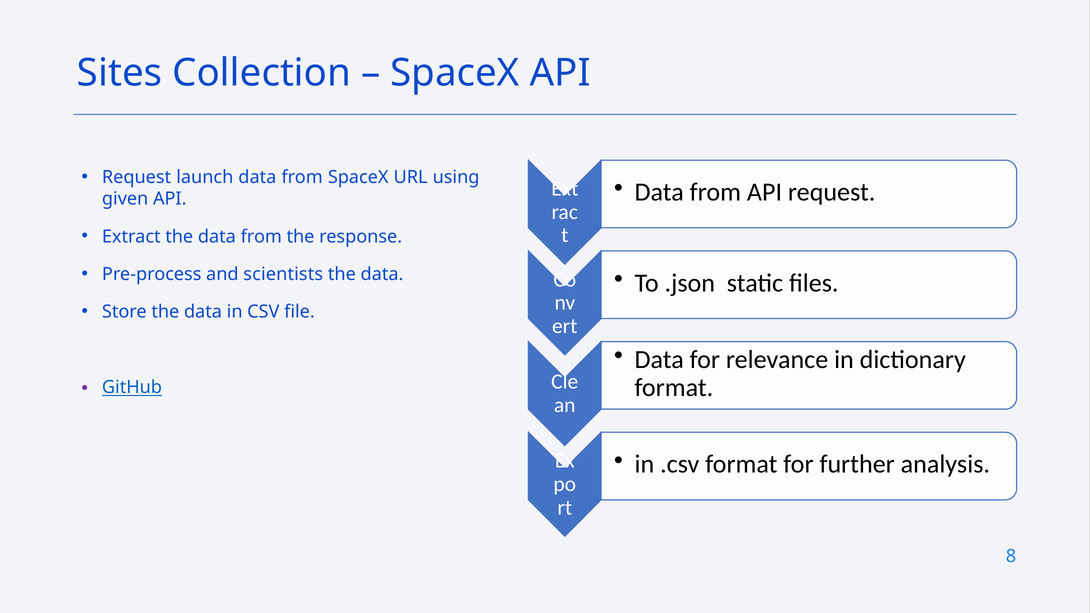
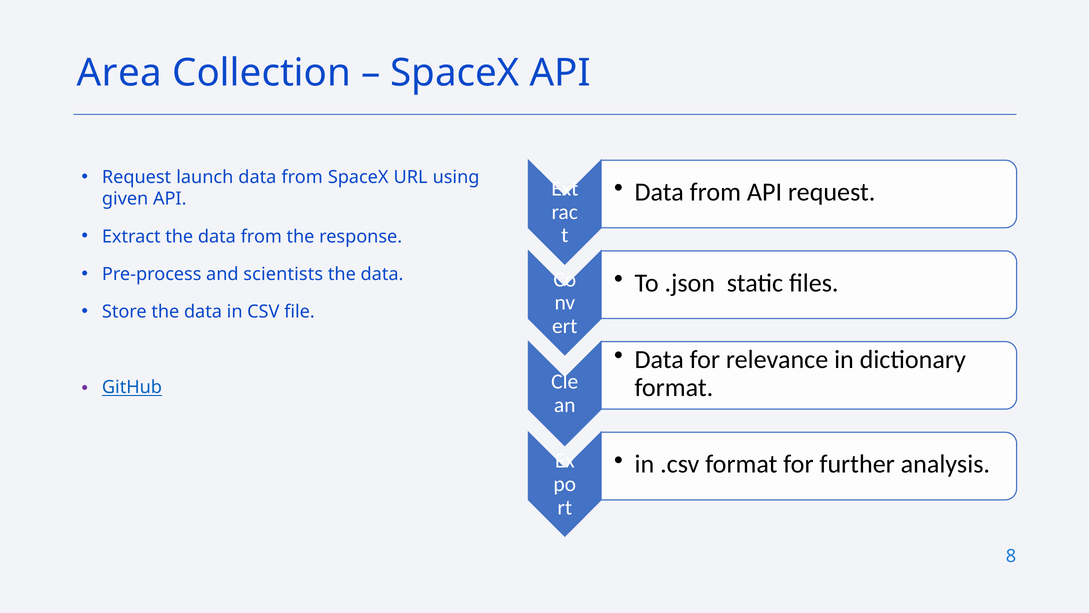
Sites: Sites -> Area
